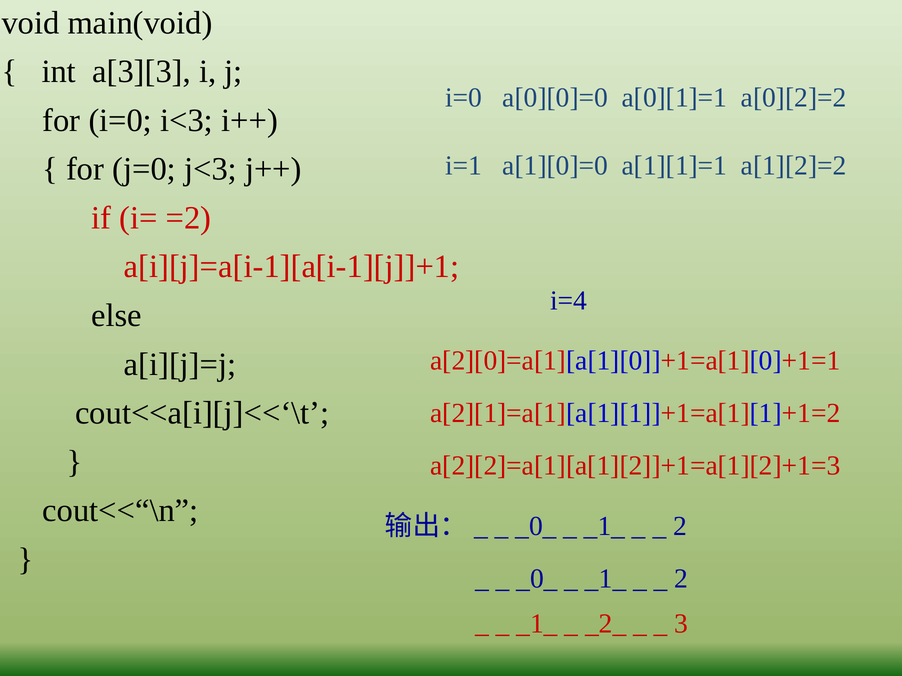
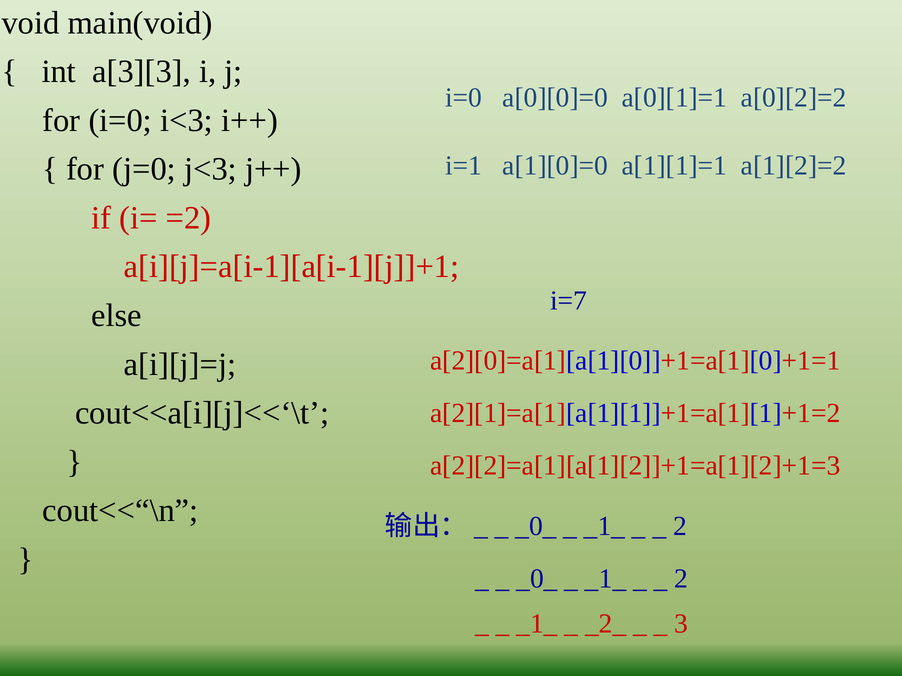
i=4: i=4 -> i=7
